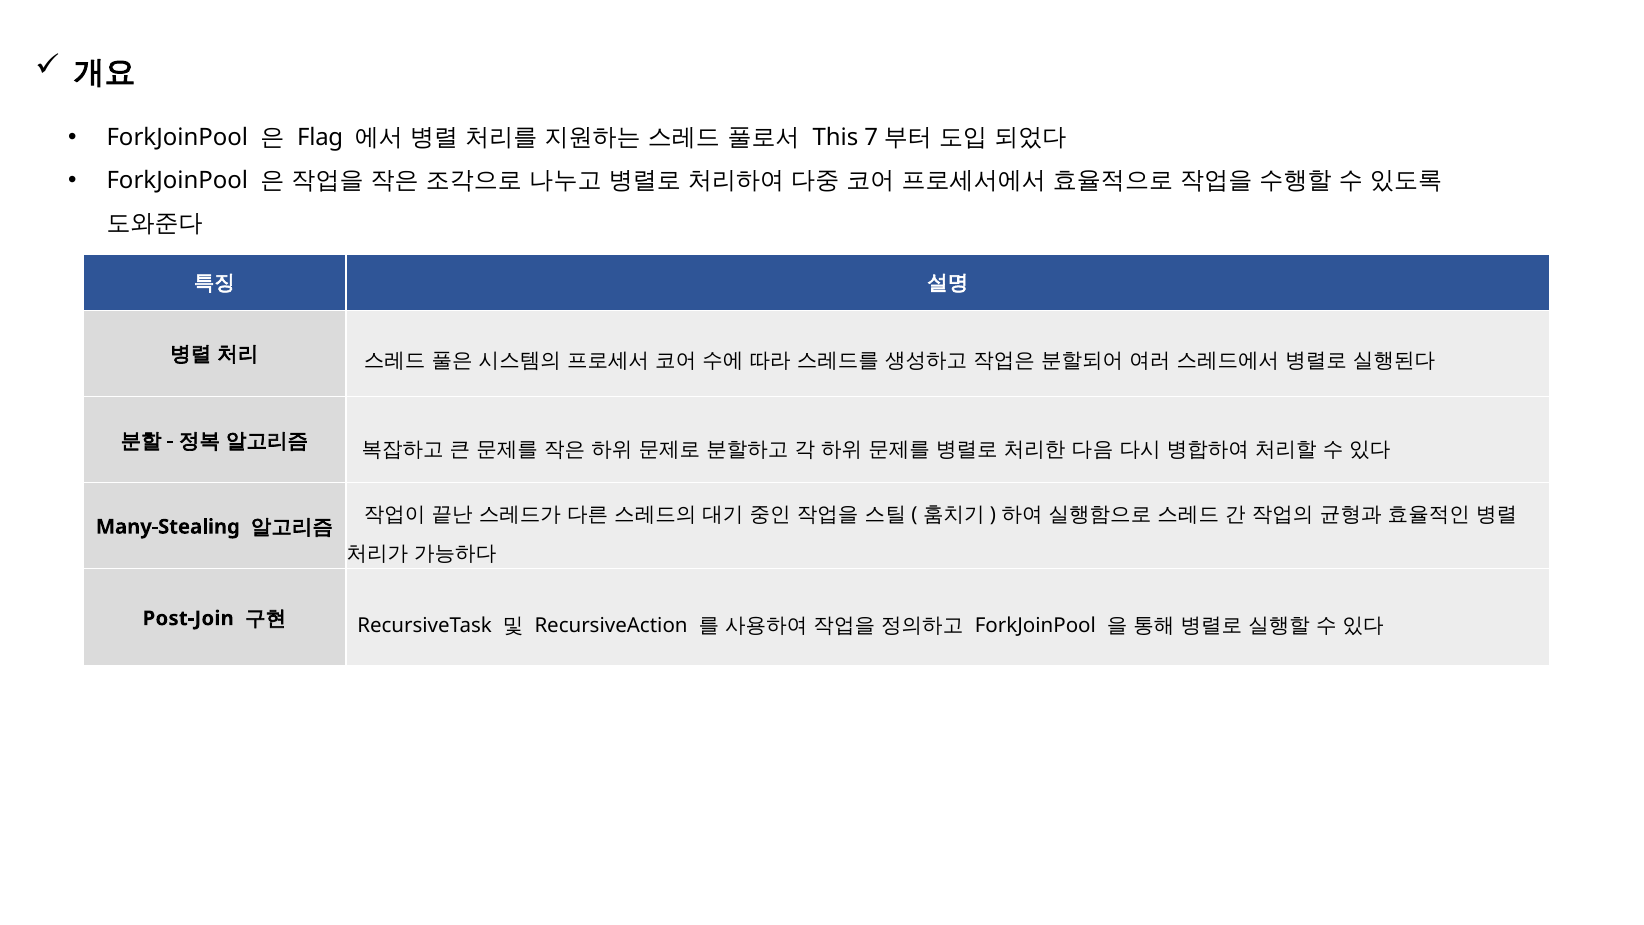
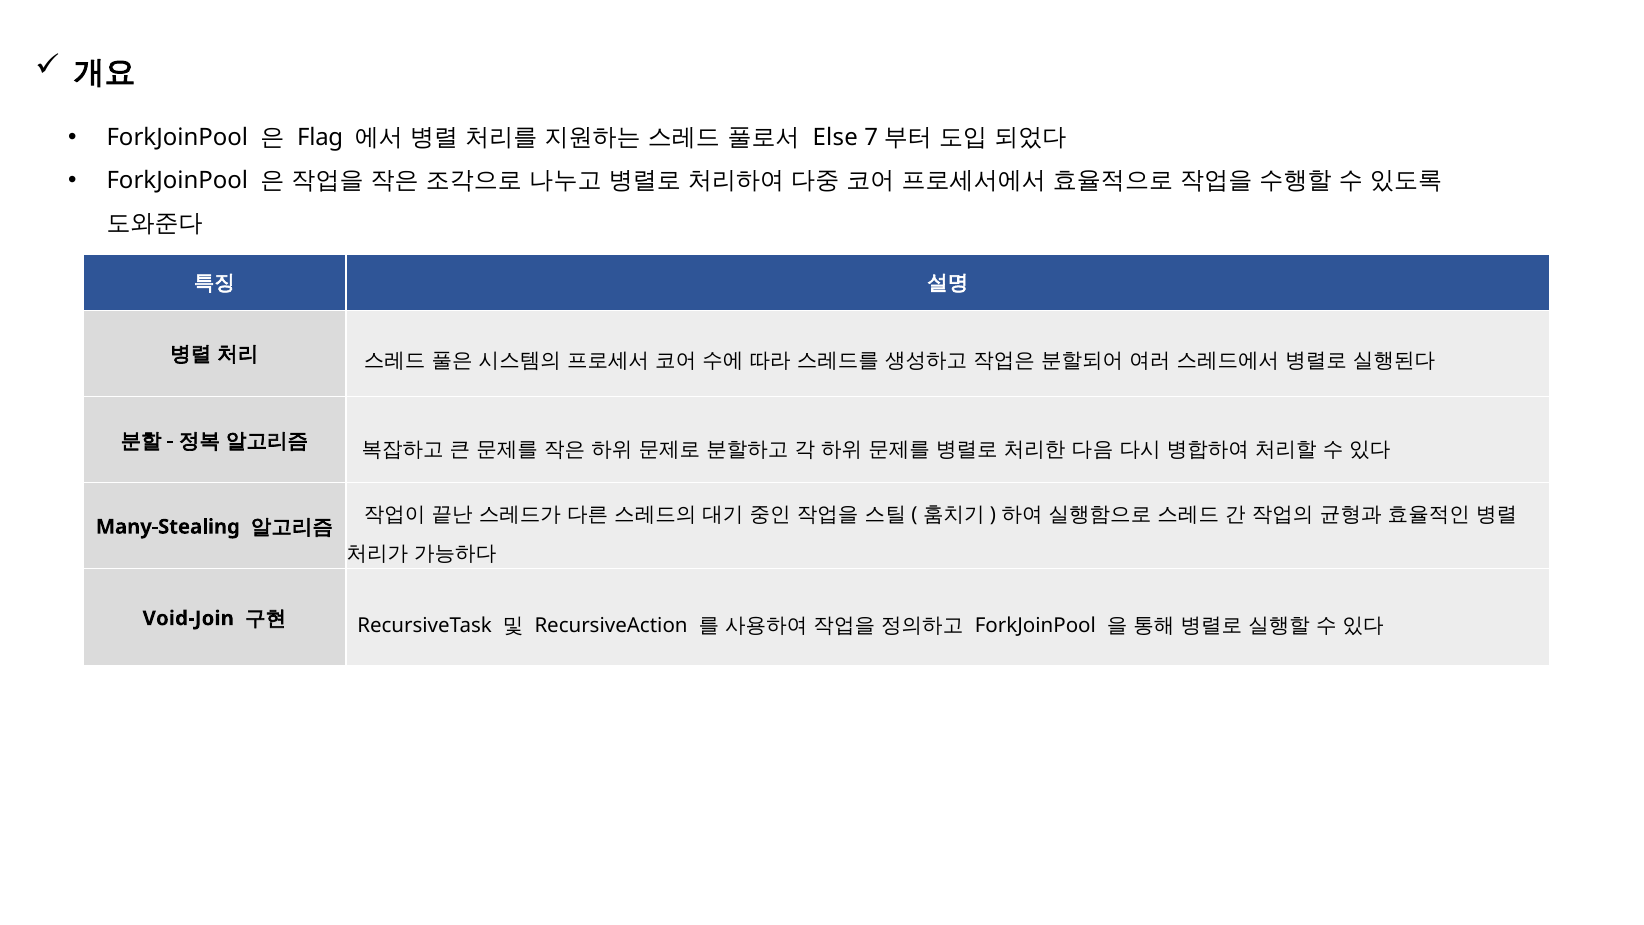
This: This -> Else
Post-Join: Post-Join -> Void-Join
